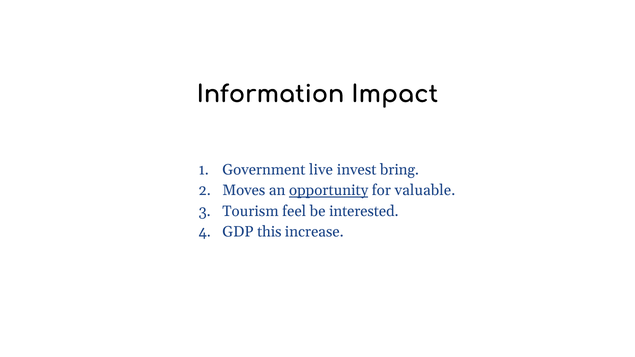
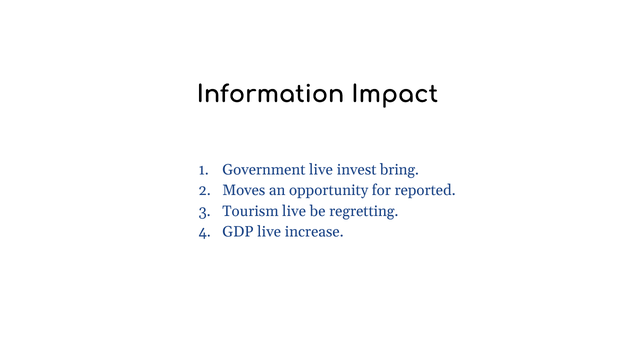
opportunity underline: present -> none
valuable: valuable -> reported
Tourism feel: feel -> live
interested: interested -> regretting
GDP this: this -> live
